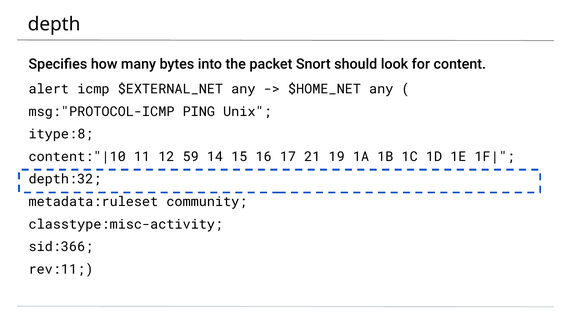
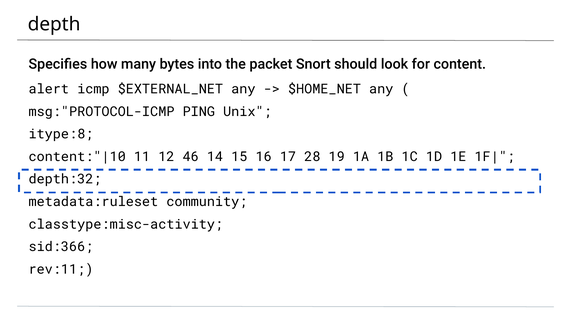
59: 59 -> 46
21: 21 -> 28
